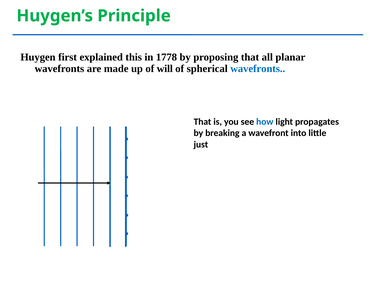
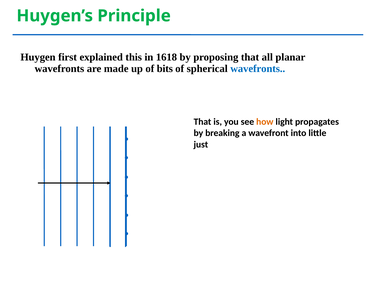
1778: 1778 -> 1618
will: will -> bits
how colour: blue -> orange
